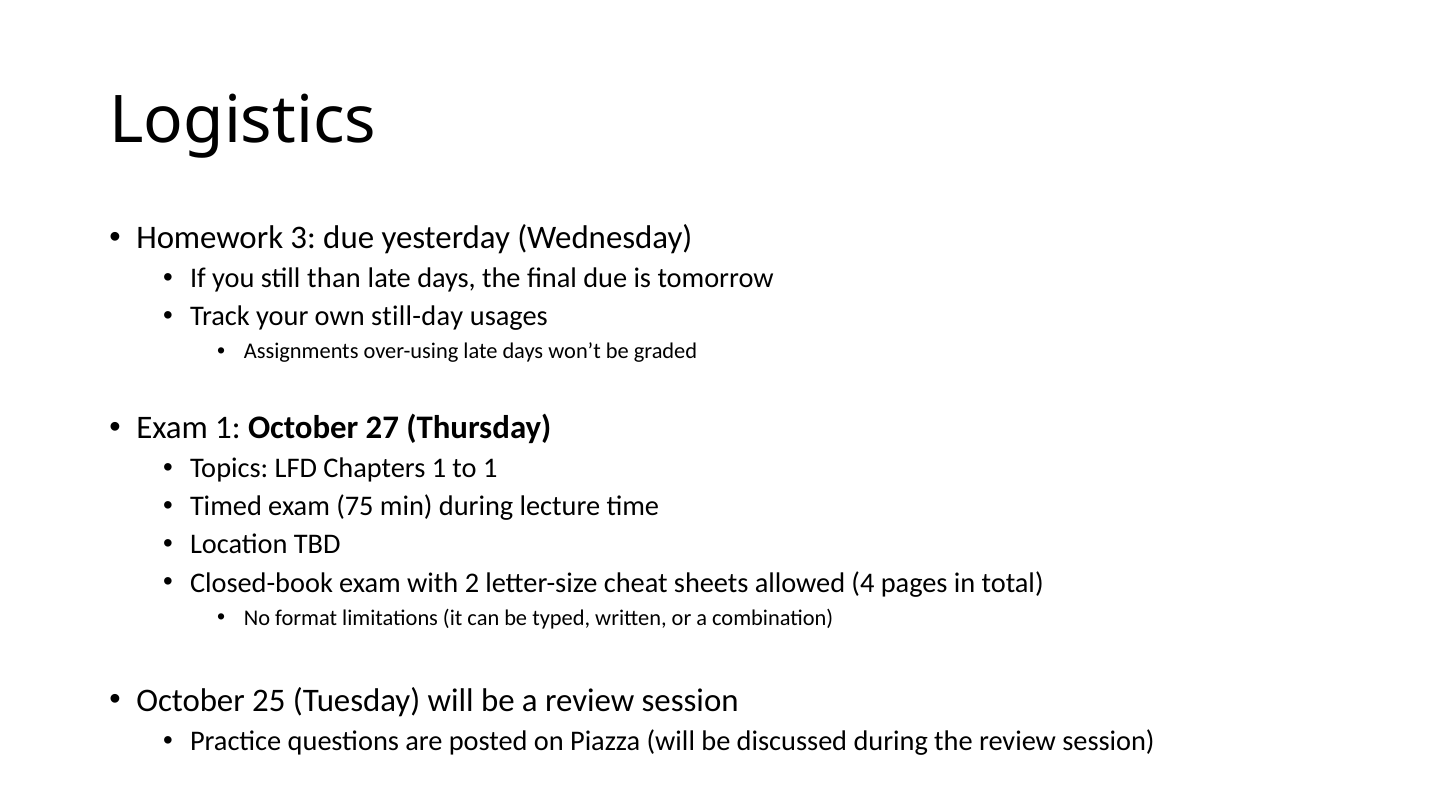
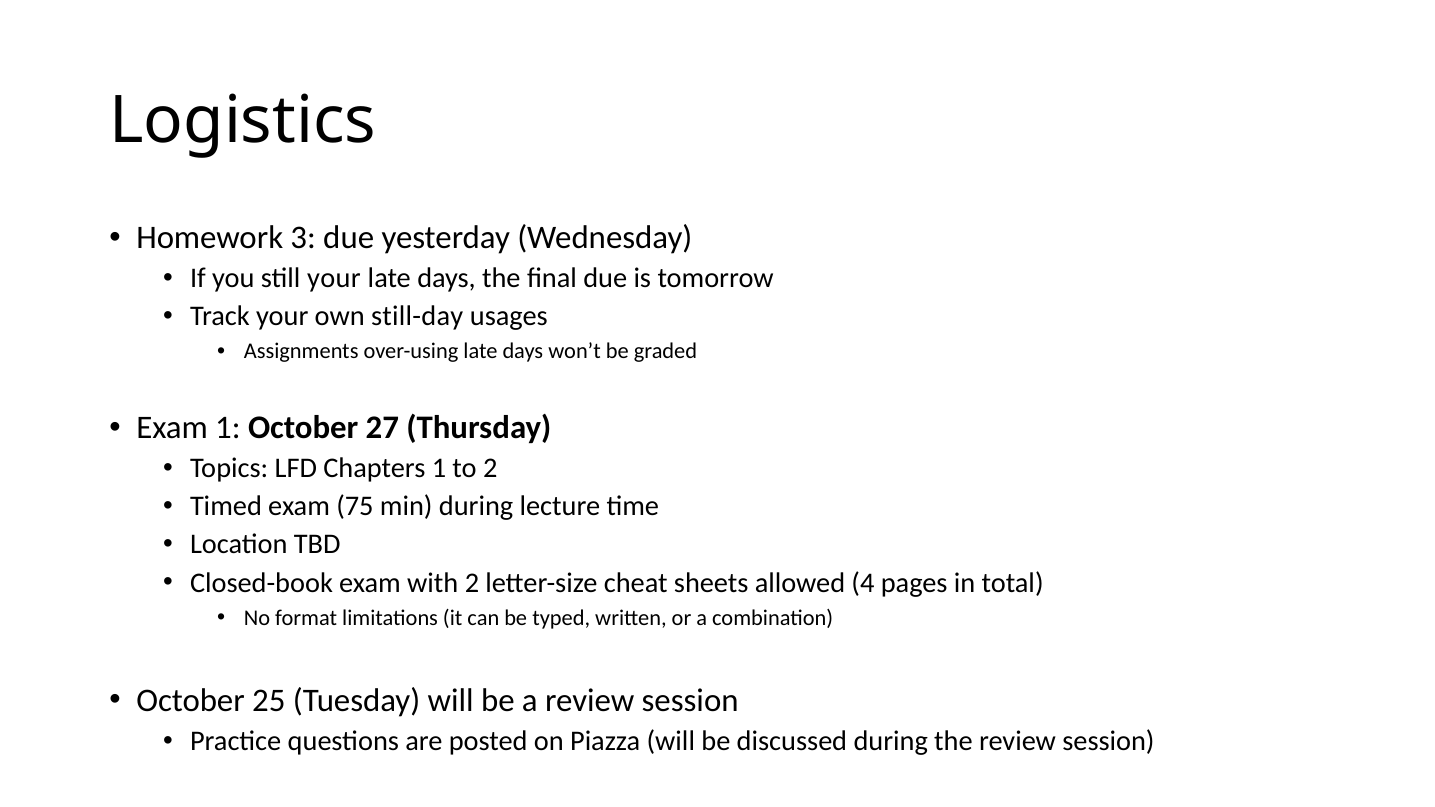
still than: than -> your
to 1: 1 -> 2
